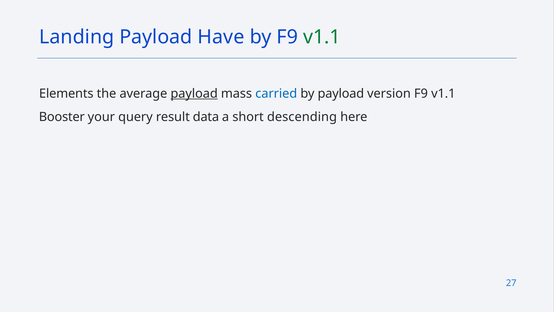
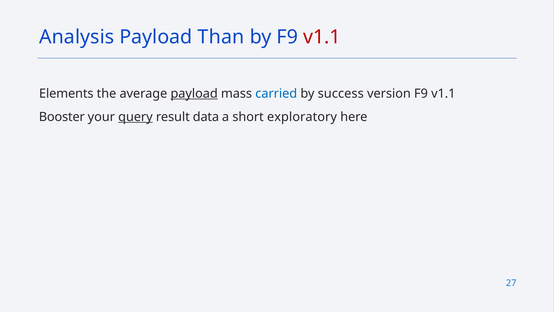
Landing: Landing -> Analysis
Have: Have -> Than
v1.1 at (322, 37) colour: green -> red
by payload: payload -> success
query underline: none -> present
descending: descending -> exploratory
